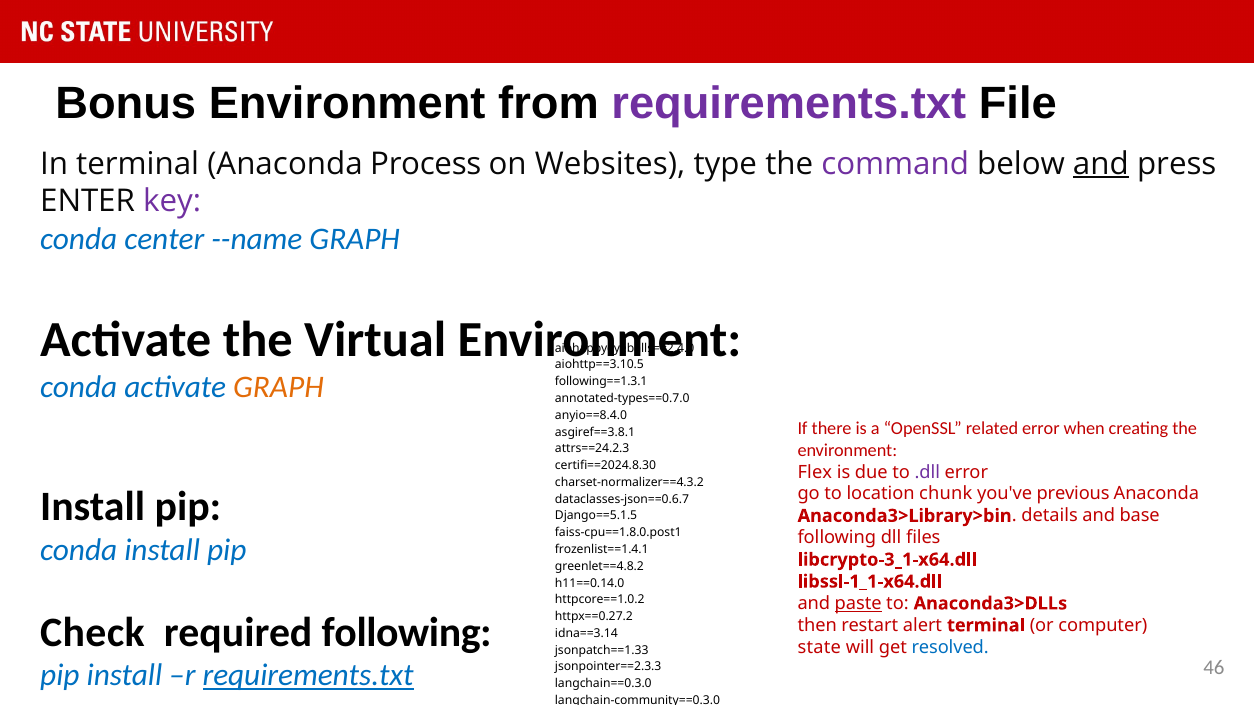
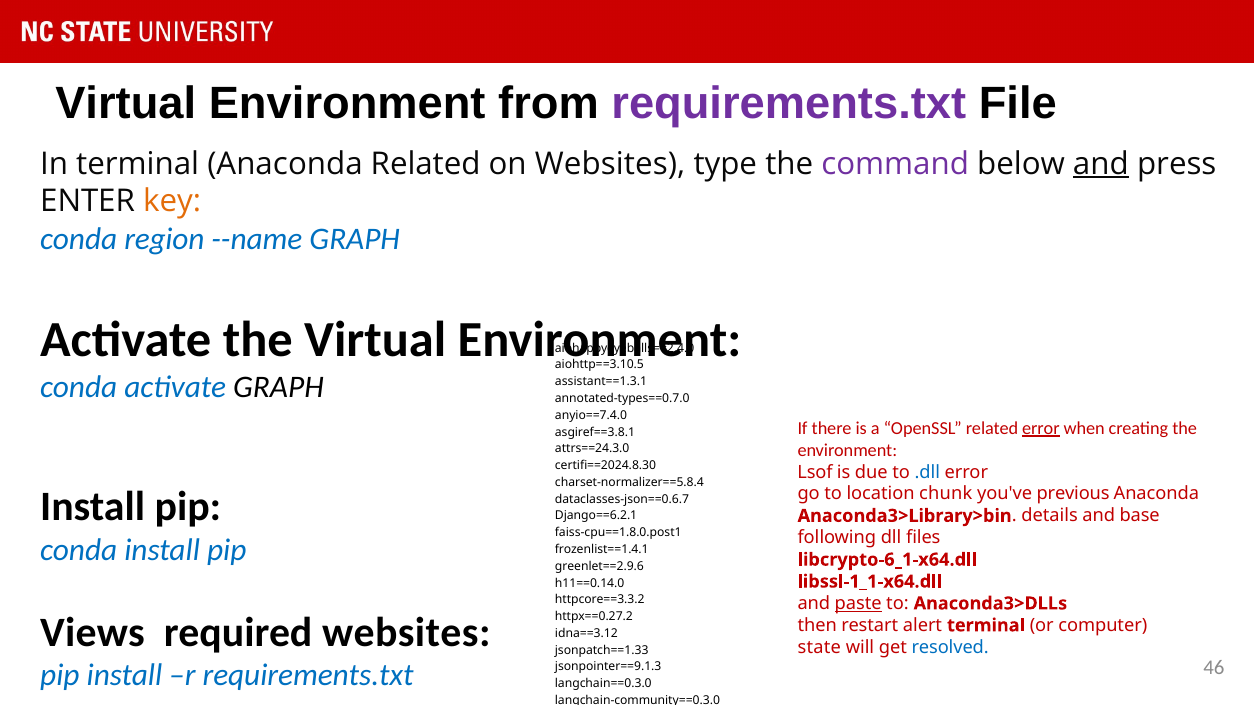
Bonus at (126, 104): Bonus -> Virtual
Anaconda Process: Process -> Related
key colour: purple -> orange
center: center -> region
GRAPH at (278, 388) colour: orange -> black
following==1.3.1: following==1.3.1 -> assistant==1.3.1
anyio==8.4.0: anyio==8.4.0 -> anyio==7.4.0
error at (1041, 428) underline: none -> present
attrs==24.2.3: attrs==24.2.3 -> attrs==24.3.0
Flex: Flex -> Lsof
.dll colour: purple -> blue
charset-normalizer==4.3.2: charset-normalizer==4.3.2 -> charset-normalizer==5.8.4
Django==5.1.5: Django==5.1.5 -> Django==6.2.1
libcrypto-3_1-x64.dll: libcrypto-3_1-x64.dll -> libcrypto-6_1-x64.dll
greenlet==4.8.2: greenlet==4.8.2 -> greenlet==2.9.6
httpcore==1.0.2: httpcore==1.0.2 -> httpcore==3.3.2
Check: Check -> Views
required following: following -> websites
idna==3.14: idna==3.14 -> idna==3.12
requirements.txt at (308, 676) underline: present -> none
jsonpointer==2.3.3: jsonpointer==2.3.3 -> jsonpointer==9.1.3
